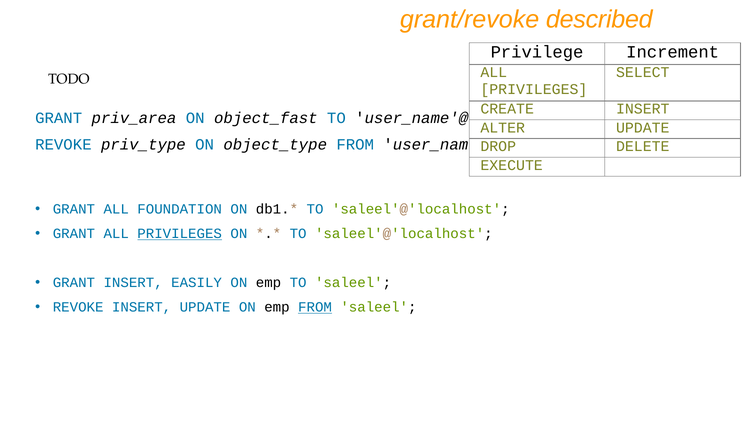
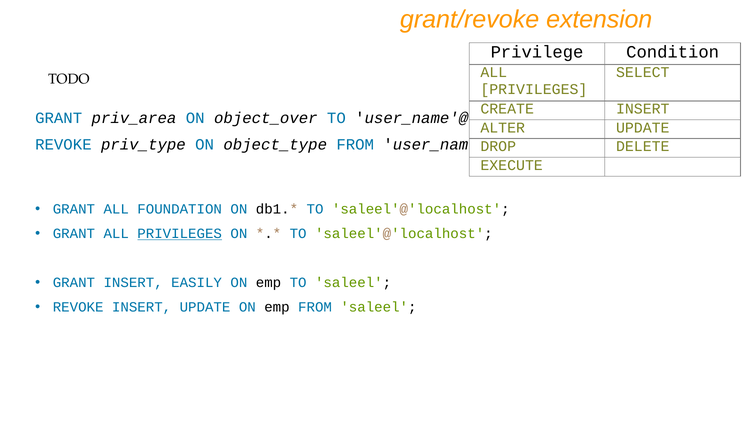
described: described -> extension
Increment: Increment -> Condition
object_fast: object_fast -> object_over
FROM at (315, 307) underline: present -> none
